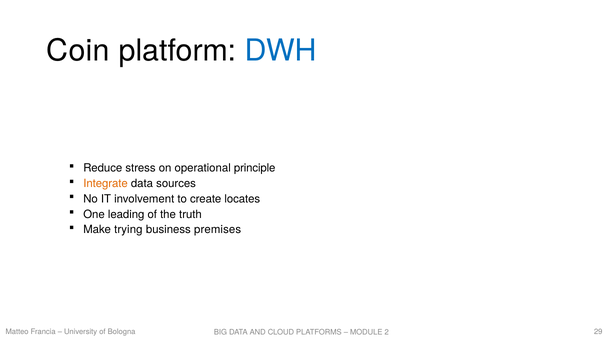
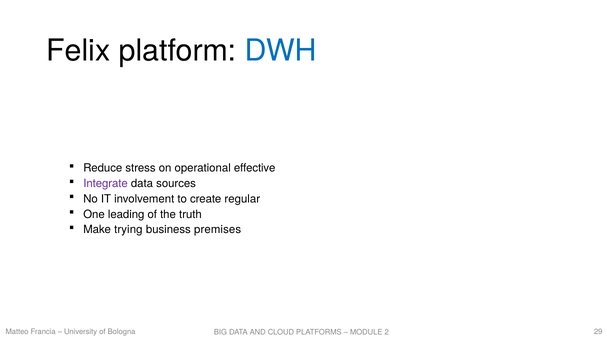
Coin: Coin -> Felix
principle: principle -> effective
Integrate colour: orange -> purple
locates: locates -> regular
